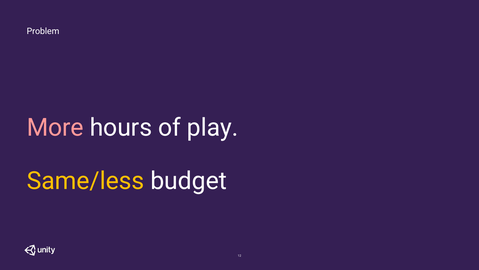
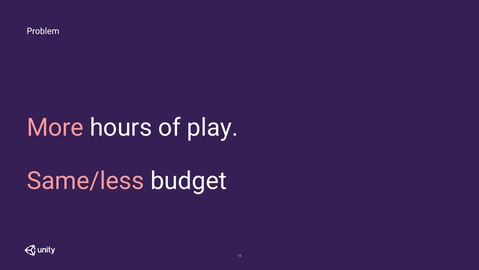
Same/less colour: yellow -> pink
